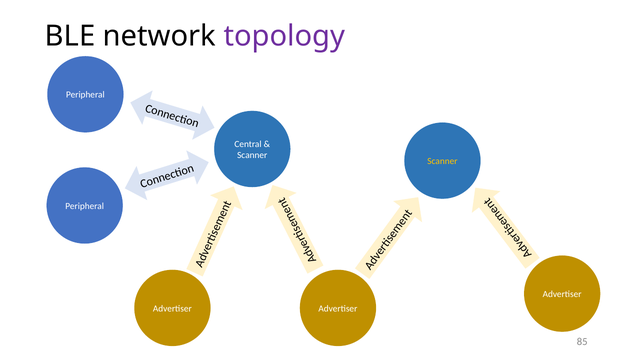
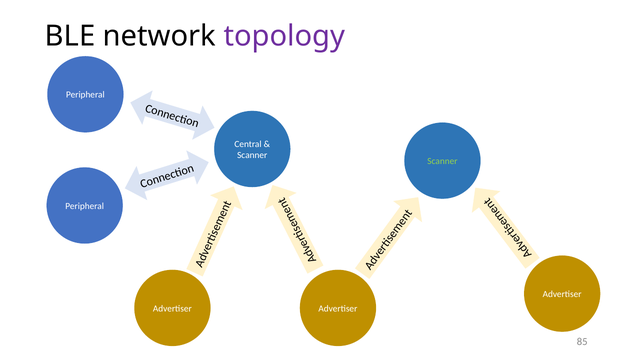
Scanner at (442, 161) colour: yellow -> light green
